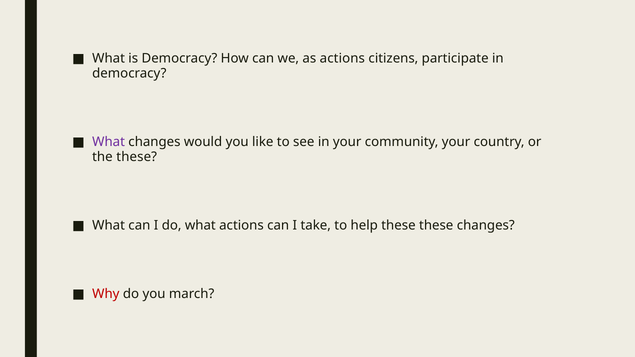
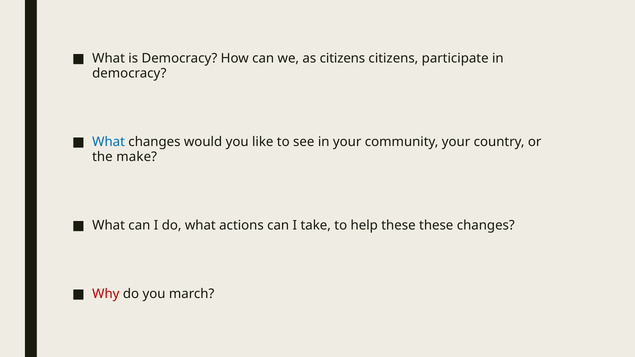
as actions: actions -> citizens
What at (109, 142) colour: purple -> blue
the these: these -> make
